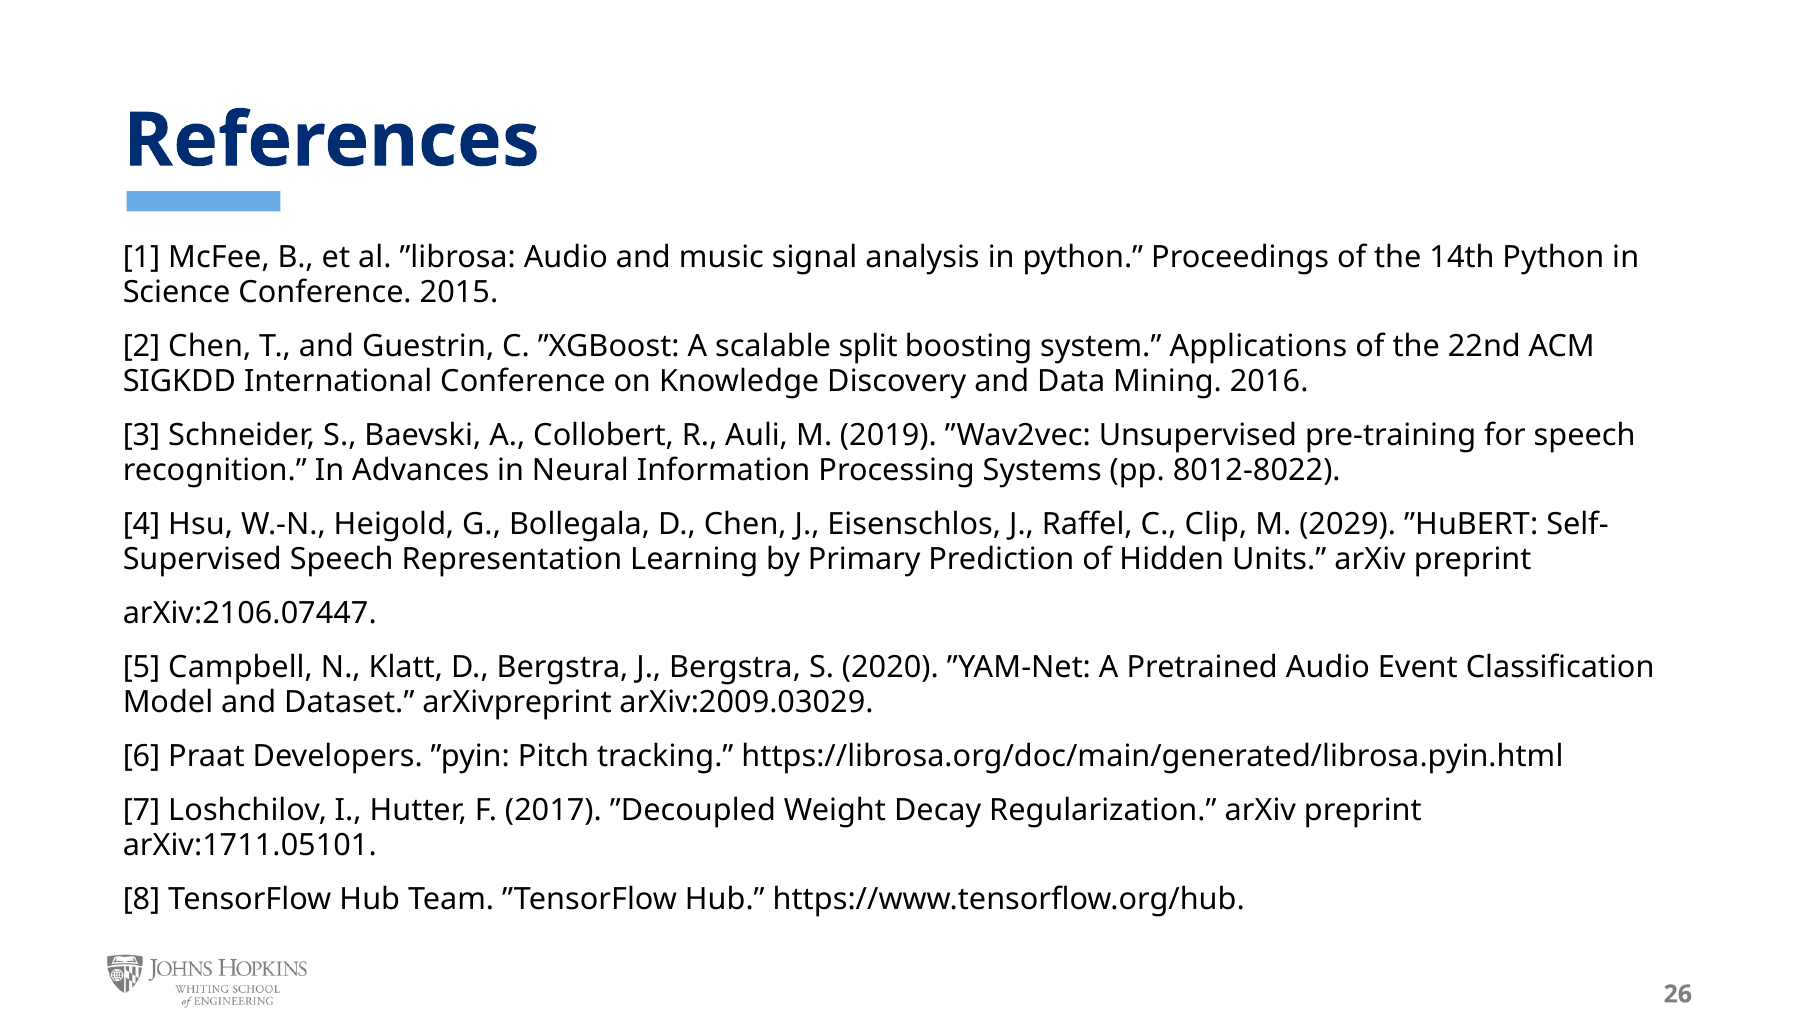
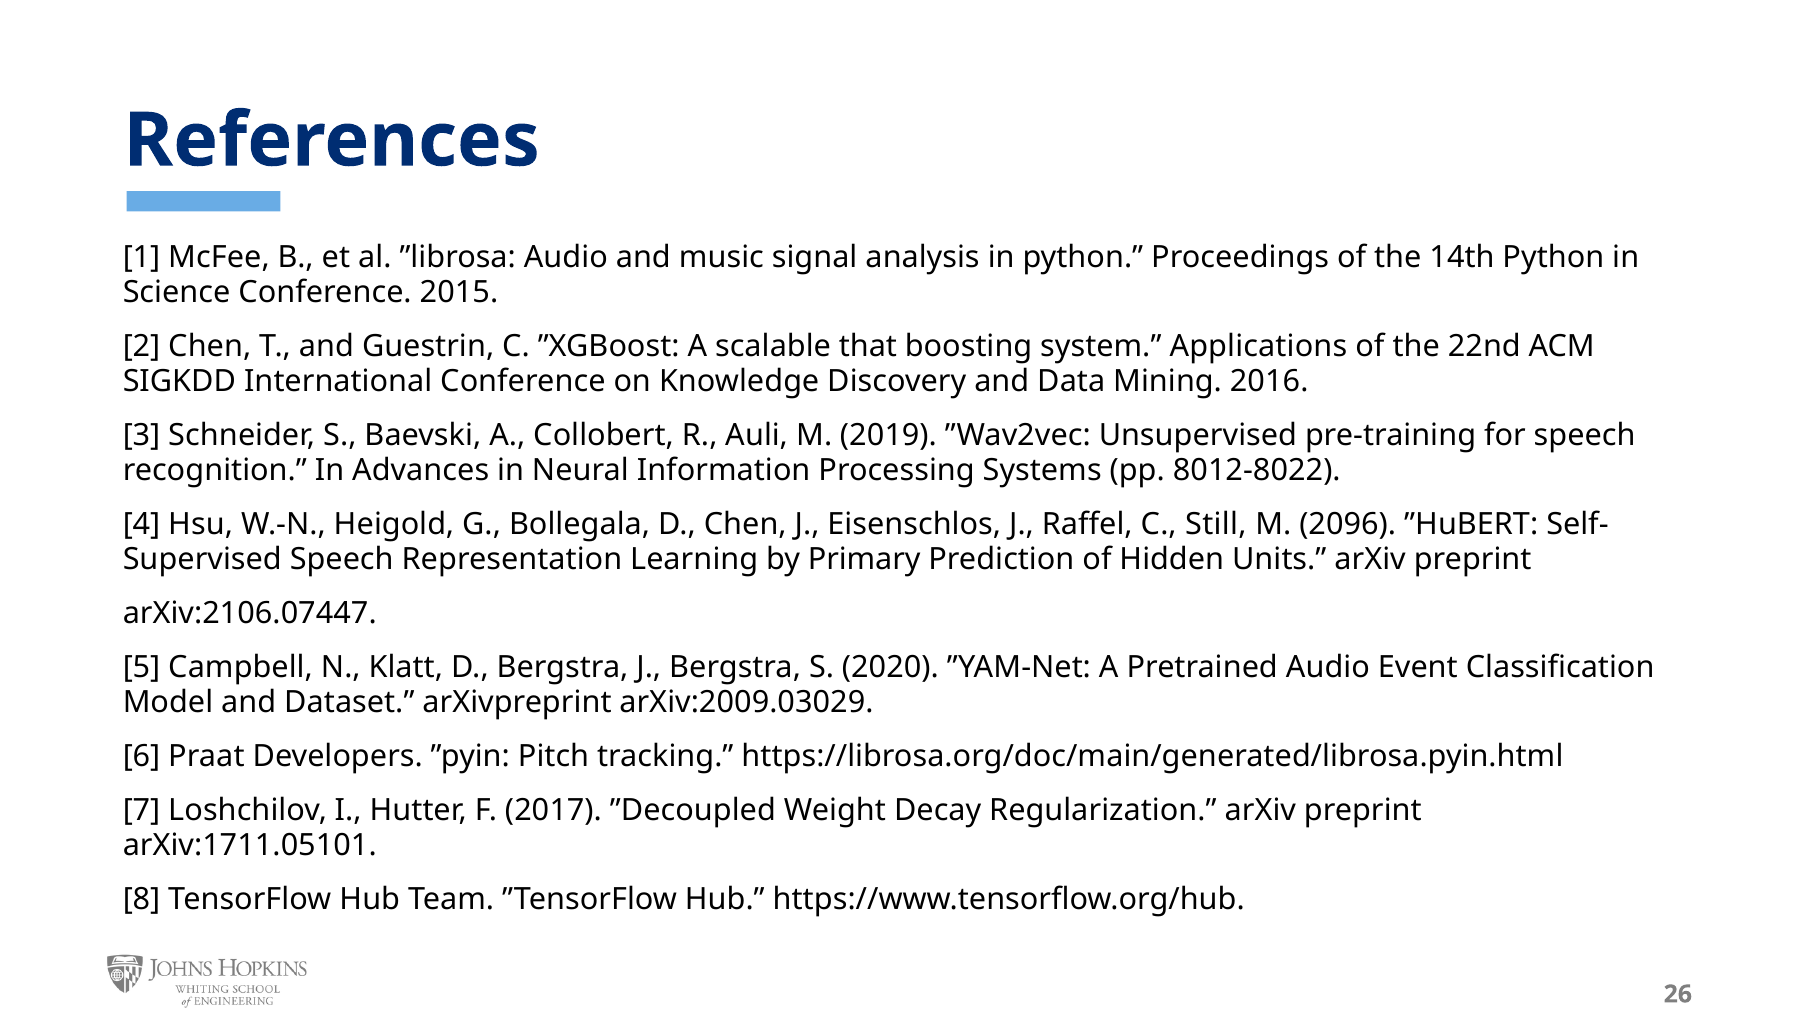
split: split -> that
Clip: Clip -> Still
2029: 2029 -> 2096
